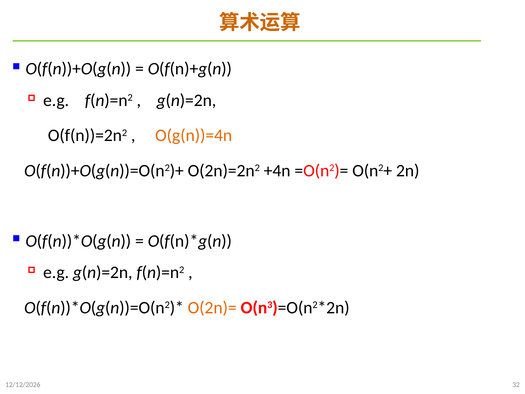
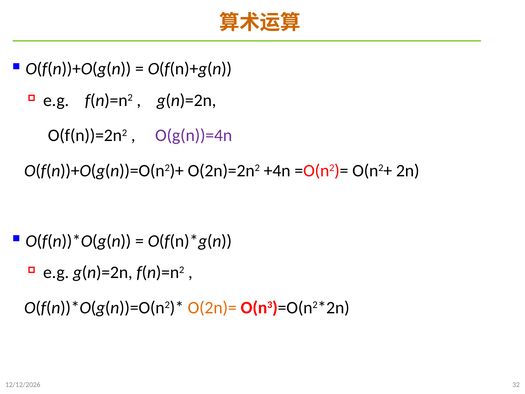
O(g(n))=4n colour: orange -> purple
